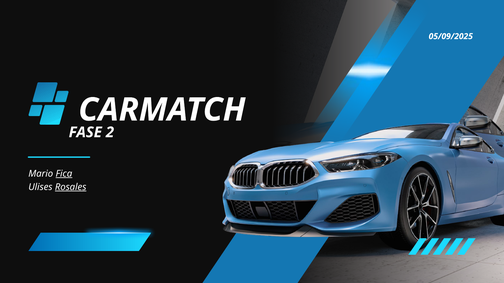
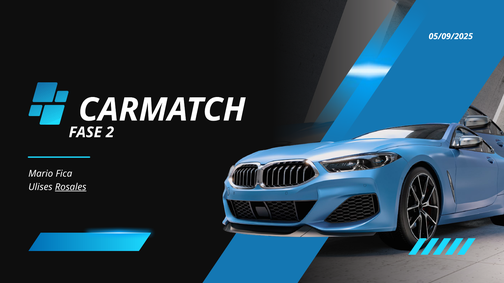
Fica underline: present -> none
